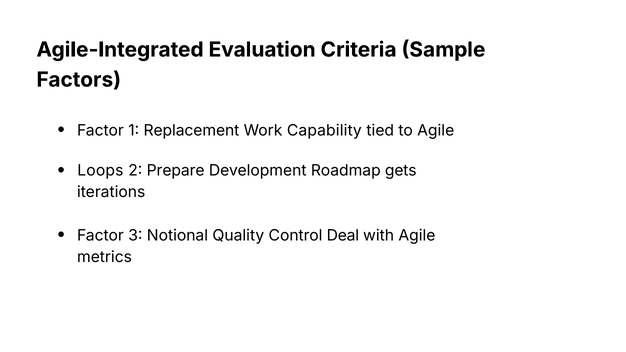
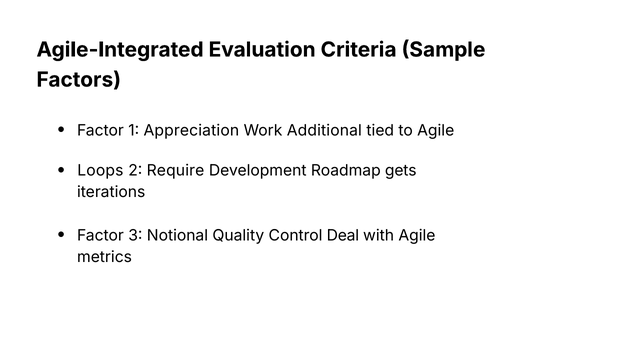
Replacement: Replacement -> Appreciation
Capability: Capability -> Additional
Prepare: Prepare -> Require
